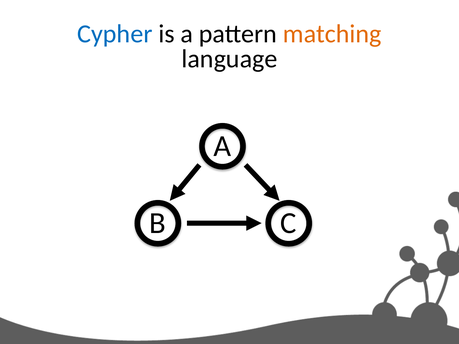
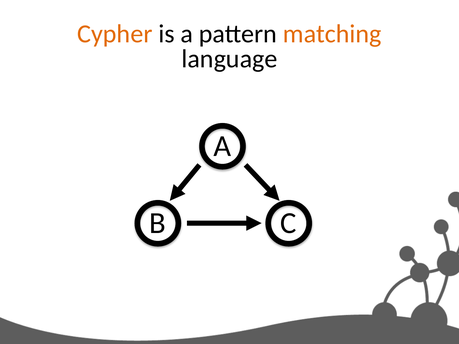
Cypher colour: blue -> orange
